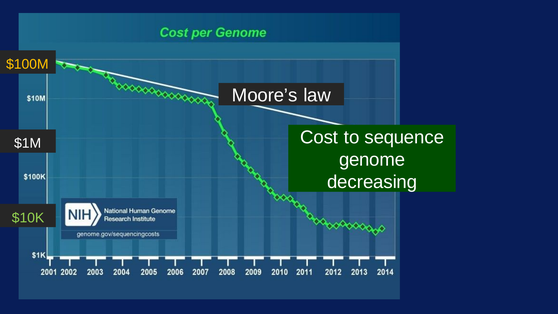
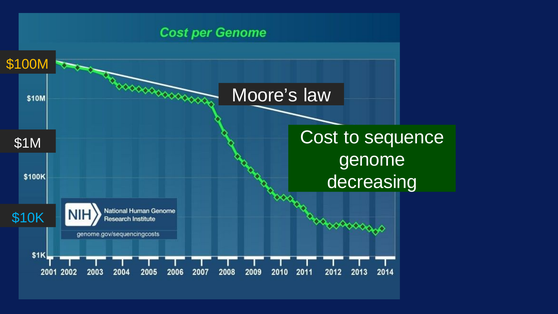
$10K colour: light green -> light blue
